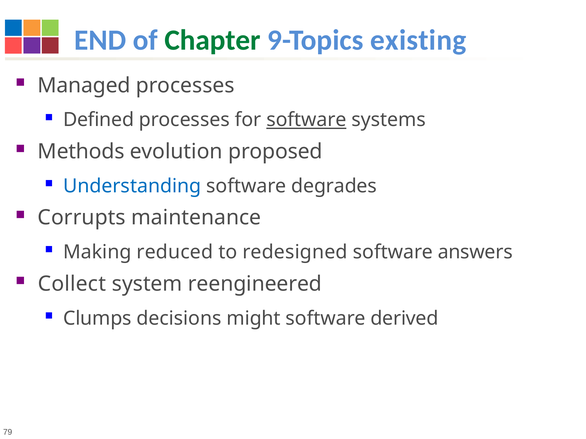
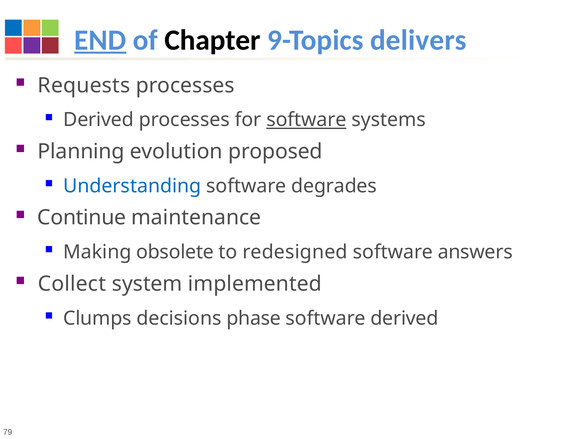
END underline: none -> present
Chapter colour: green -> black
existing: existing -> delivers
Managed: Managed -> Requests
Defined at (99, 120): Defined -> Derived
Methods: Methods -> Planning
Corrupts: Corrupts -> Continue
reduced: reduced -> obsolete
reengineered: reengineered -> implemented
might: might -> phase
